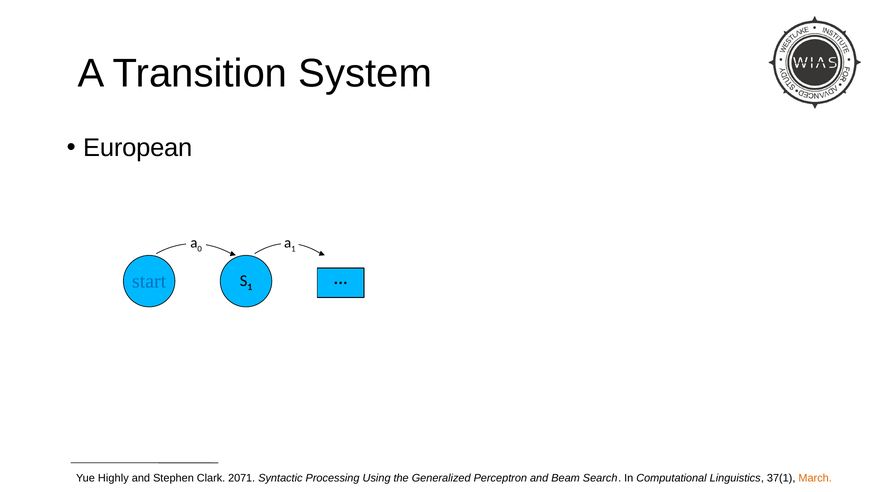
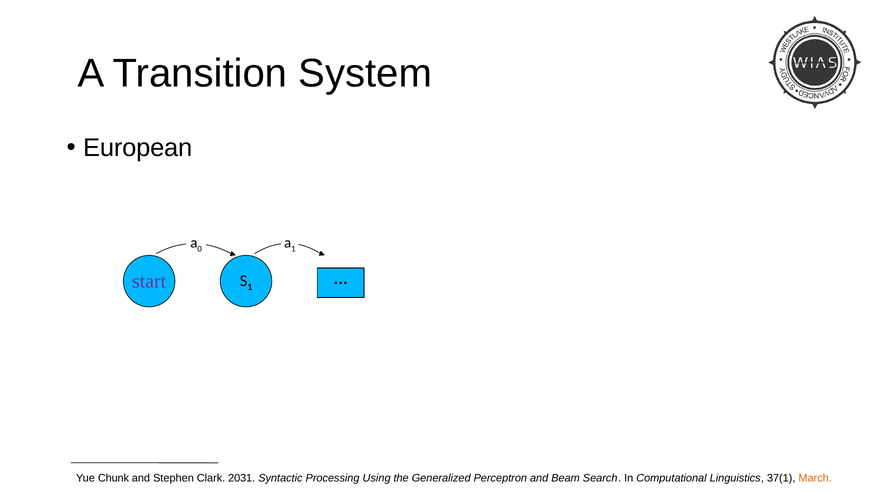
start colour: blue -> purple
Highly: Highly -> Chunk
2071: 2071 -> 2031
